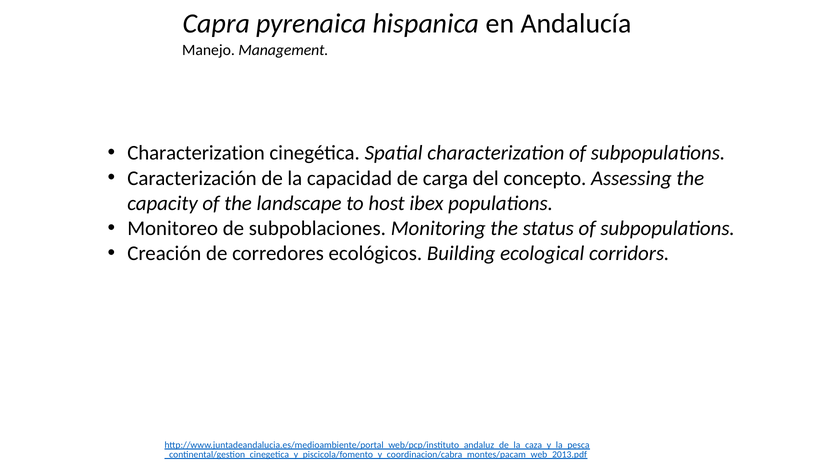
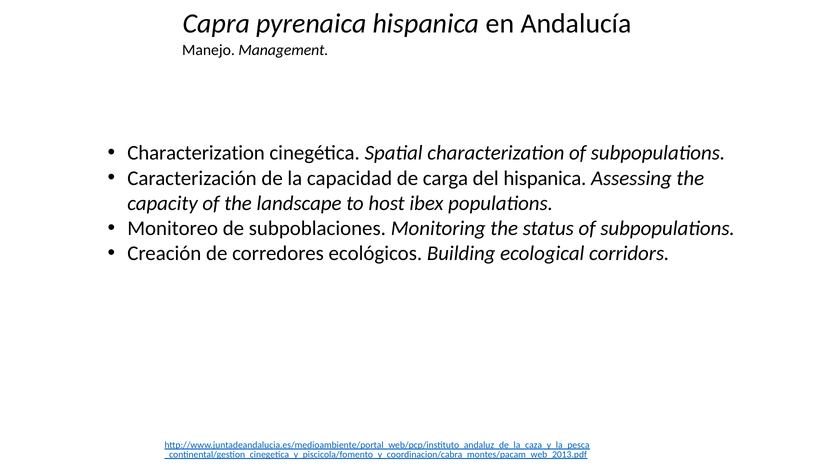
del concepto: concepto -> hispanica
